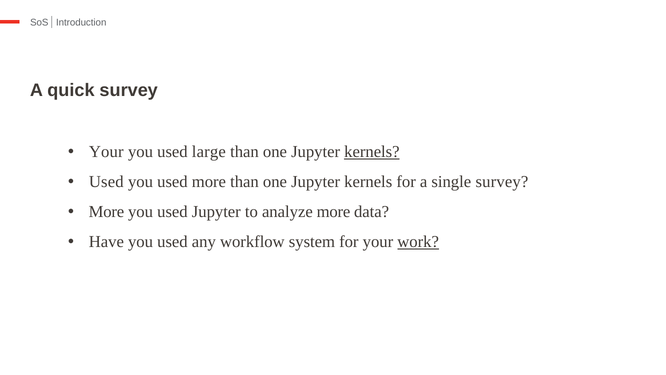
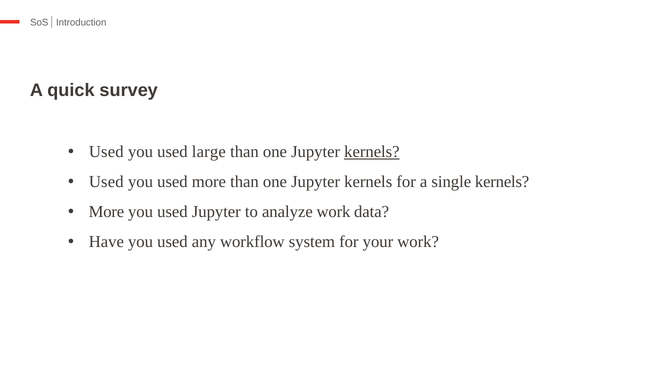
Your at (106, 152): Your -> Used
single survey: survey -> kernels
analyze more: more -> work
work at (418, 242) underline: present -> none
